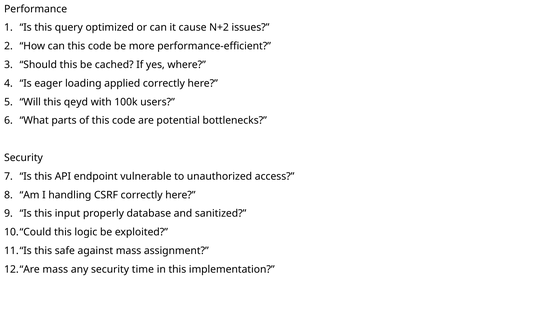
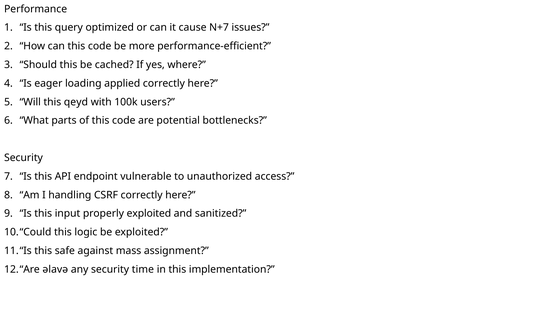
N+2: N+2 -> N+7
properly database: database -> exploited
mass at (55, 269): mass -> əlavə
